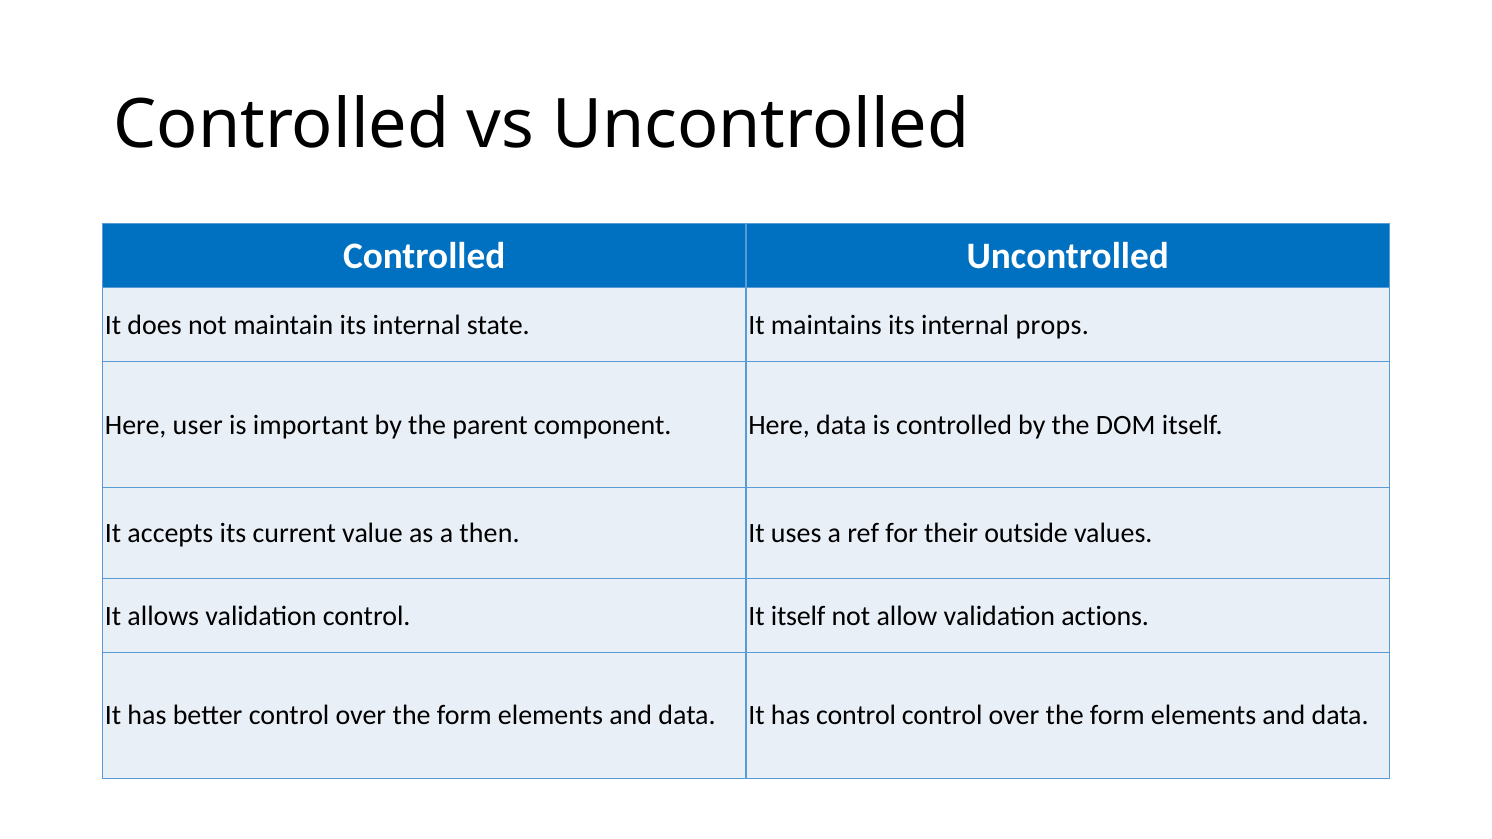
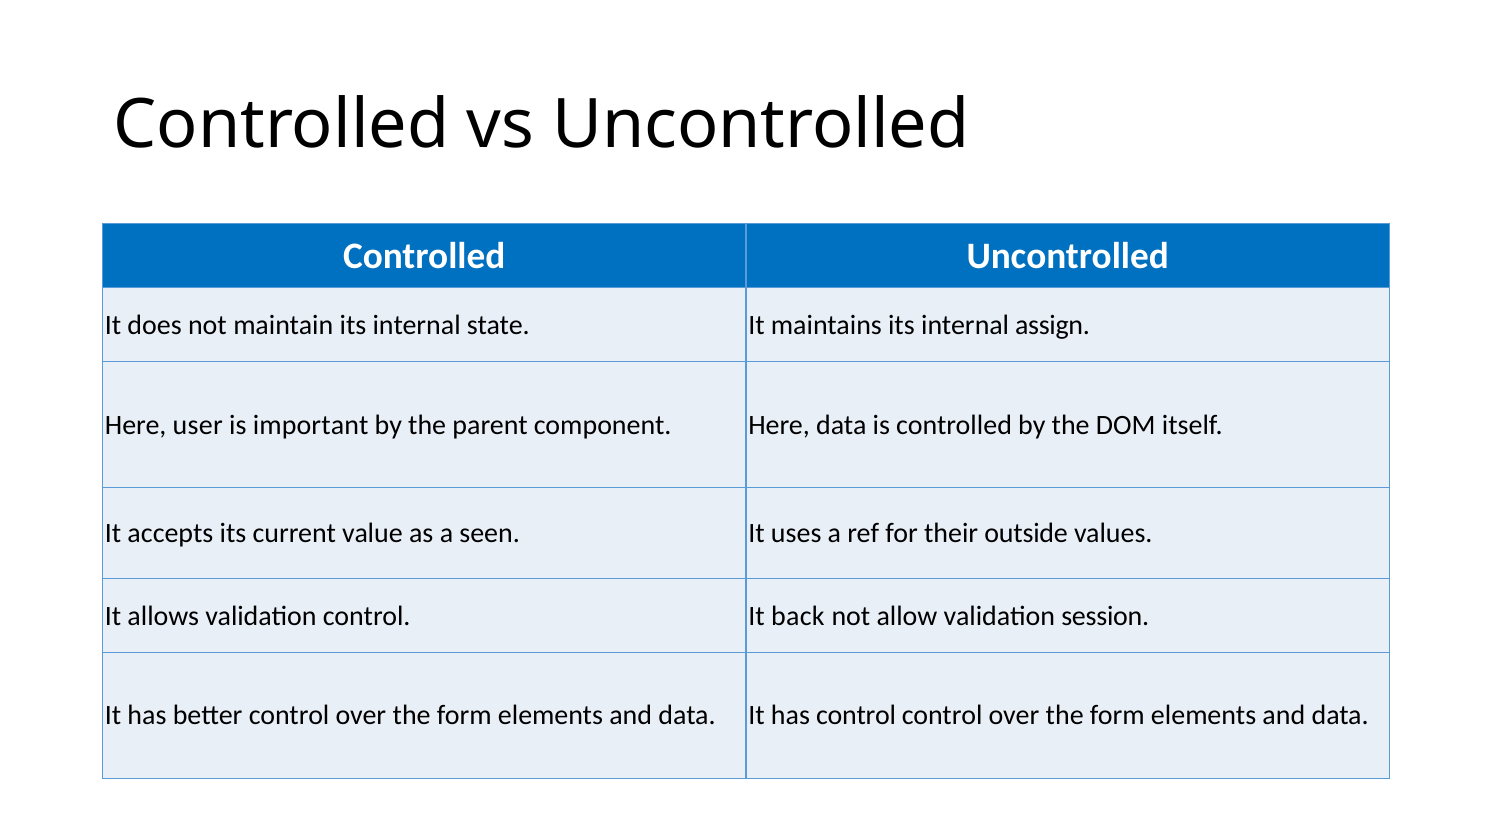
props: props -> assign
then: then -> seen
It itself: itself -> back
actions: actions -> session
